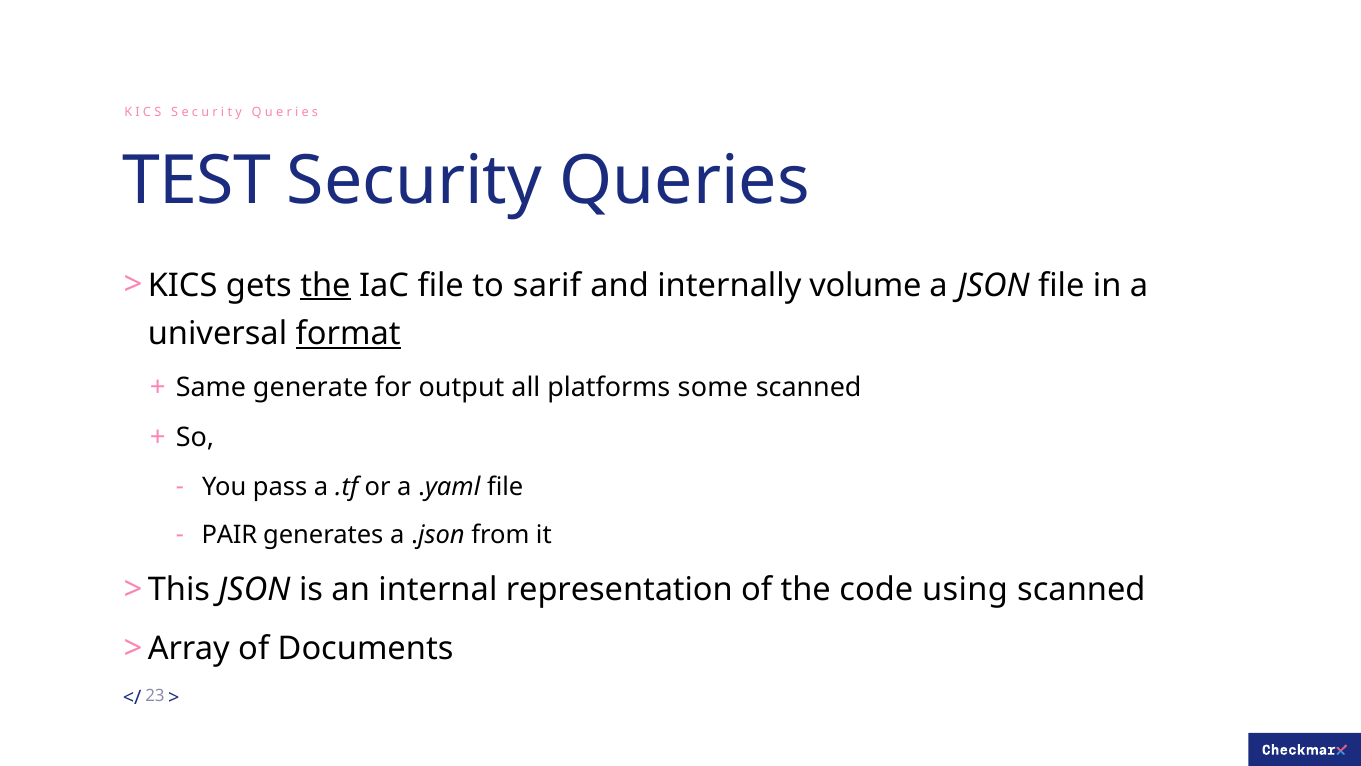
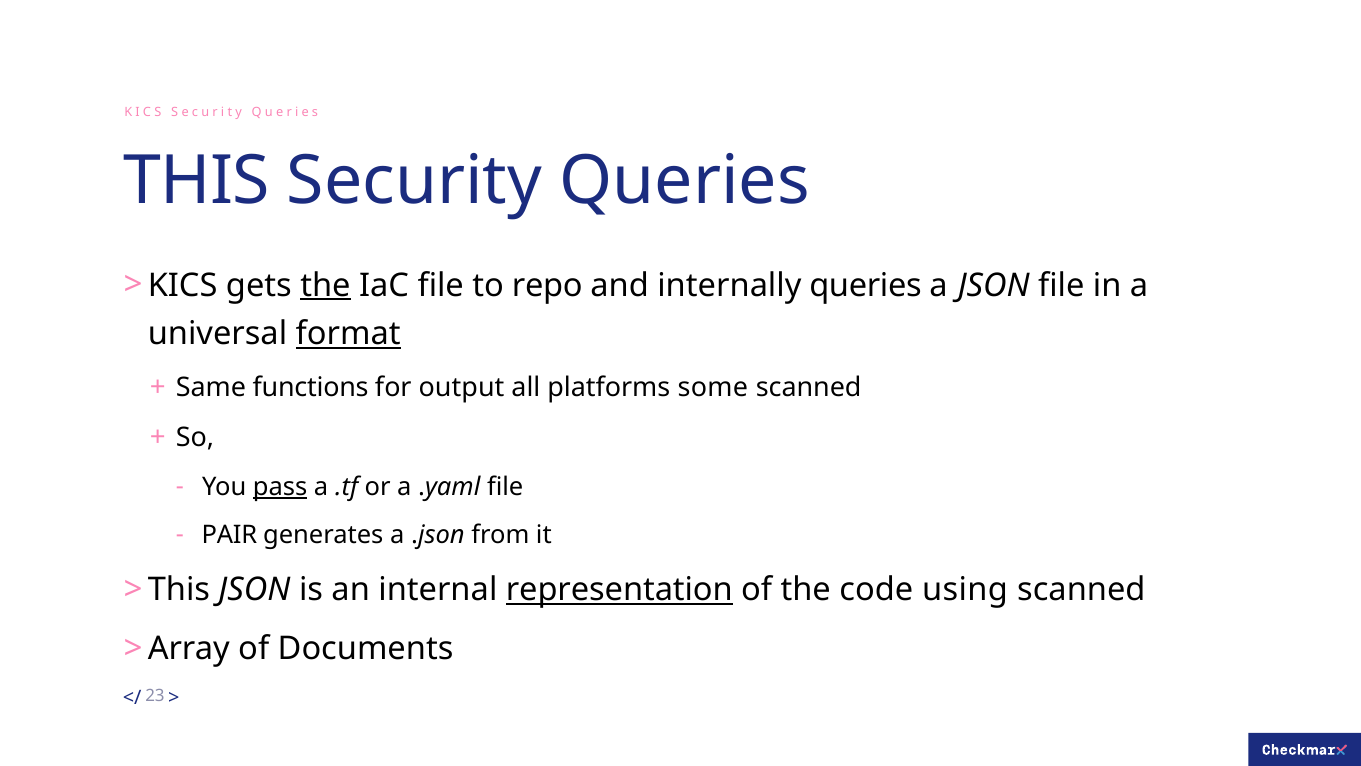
TEST: TEST -> THIS
sarif: sarif -> repo
internally volume: volume -> queries
generate: generate -> functions
pass underline: none -> present
representation underline: none -> present
